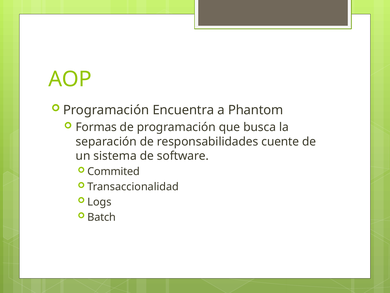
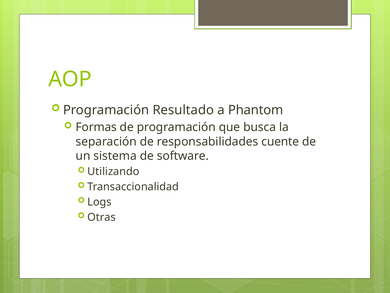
Encuentra: Encuentra -> Resultado
Commited: Commited -> Utilizando
Batch: Batch -> Otras
